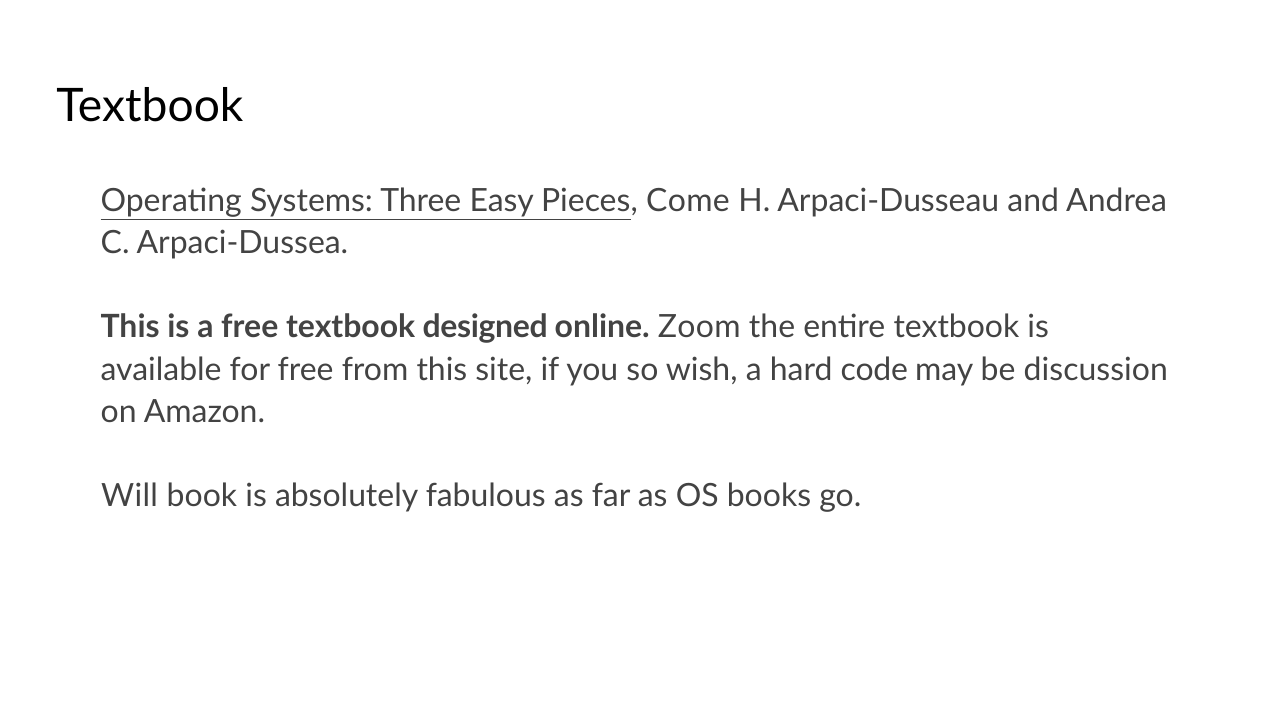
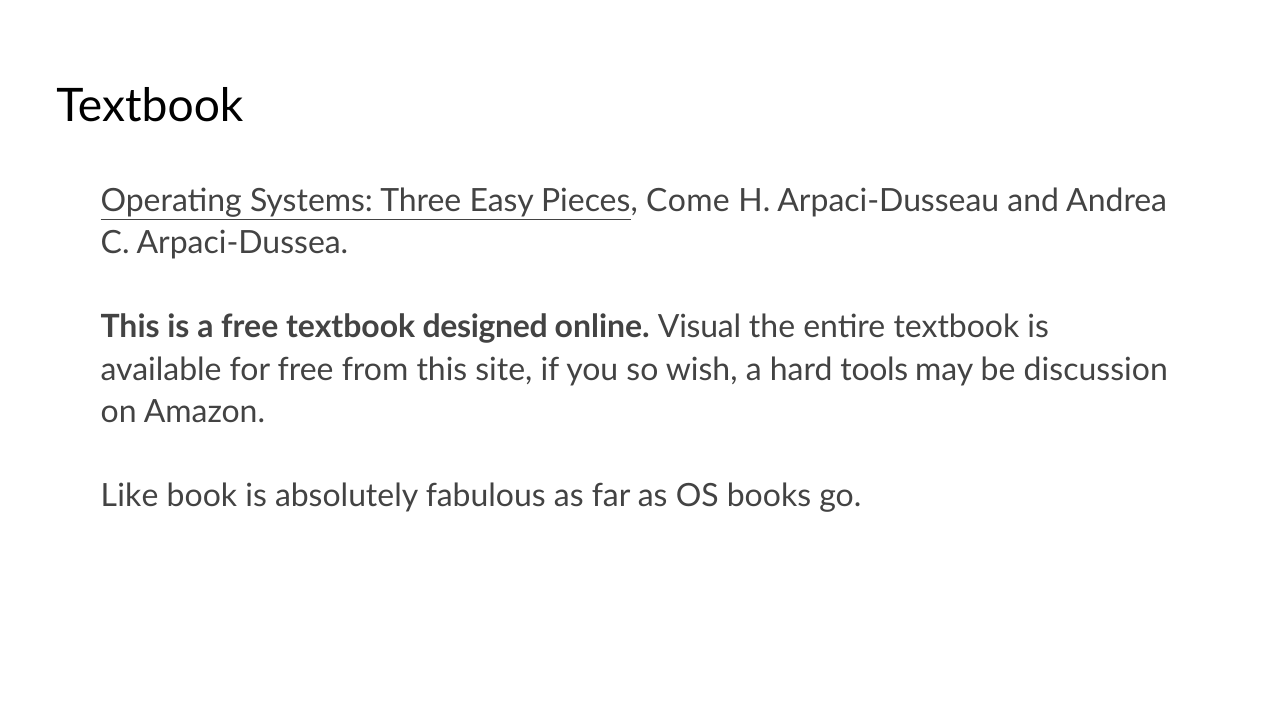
Zoom: Zoom -> Visual
code: code -> tools
Will: Will -> Like
